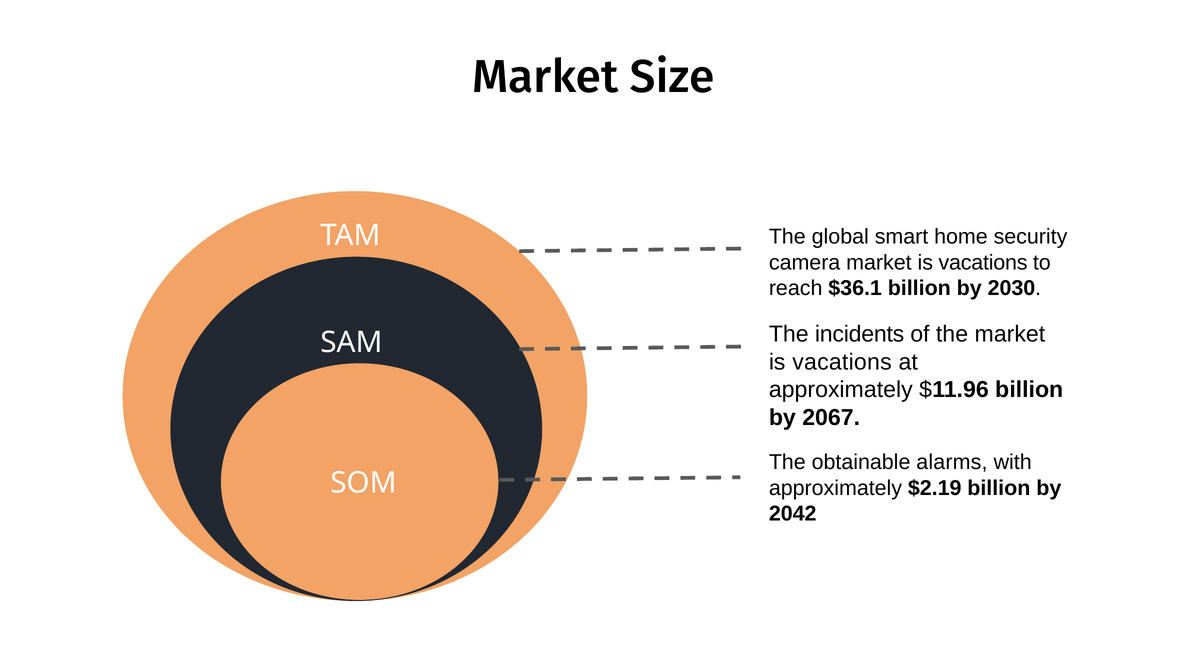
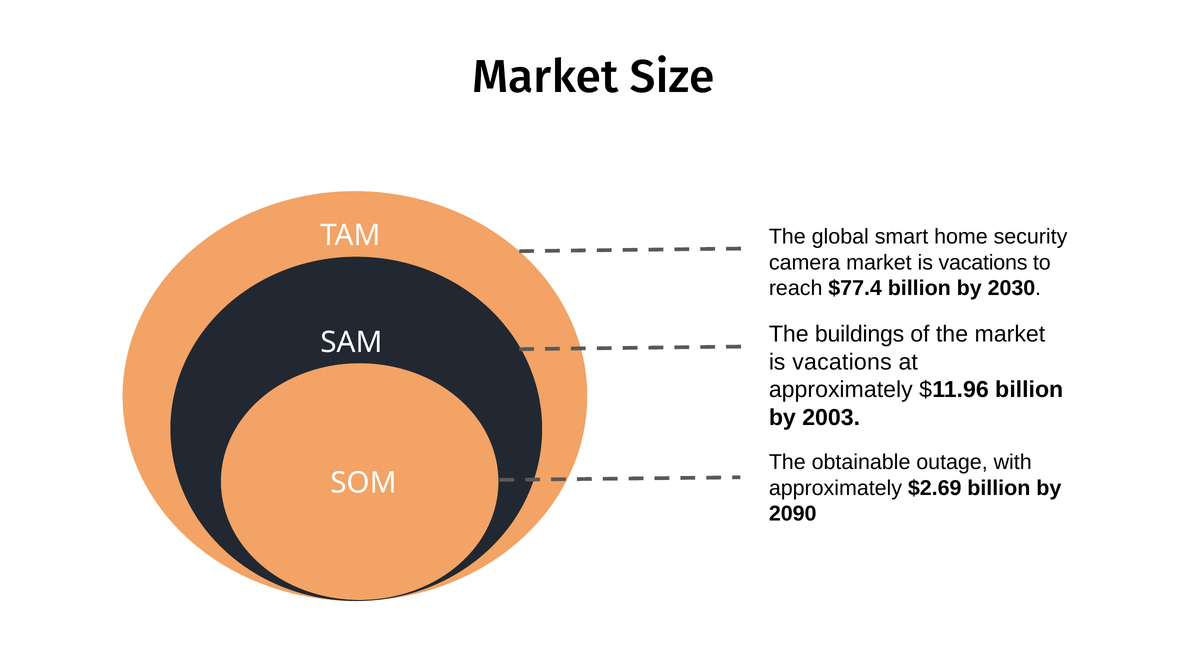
$36.1: $36.1 -> $77.4
incidents: incidents -> buildings
2067: 2067 -> 2003
alarms: alarms -> outage
$2.19: $2.19 -> $2.69
2042: 2042 -> 2090
